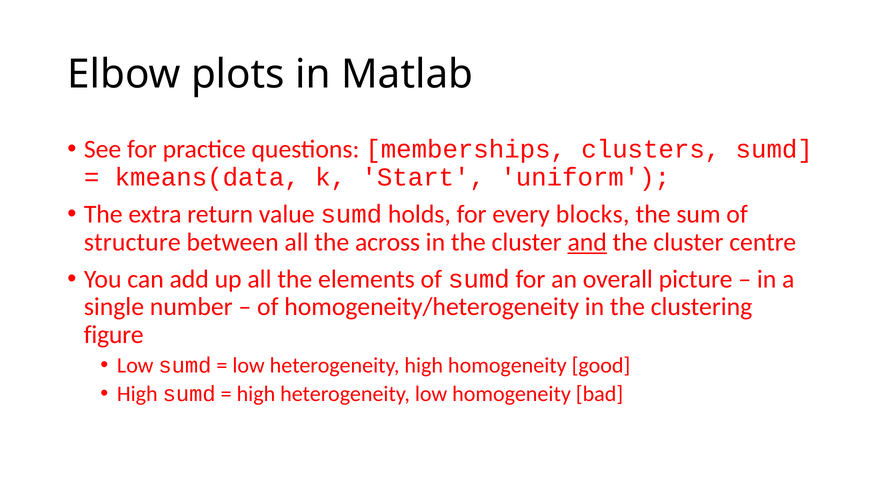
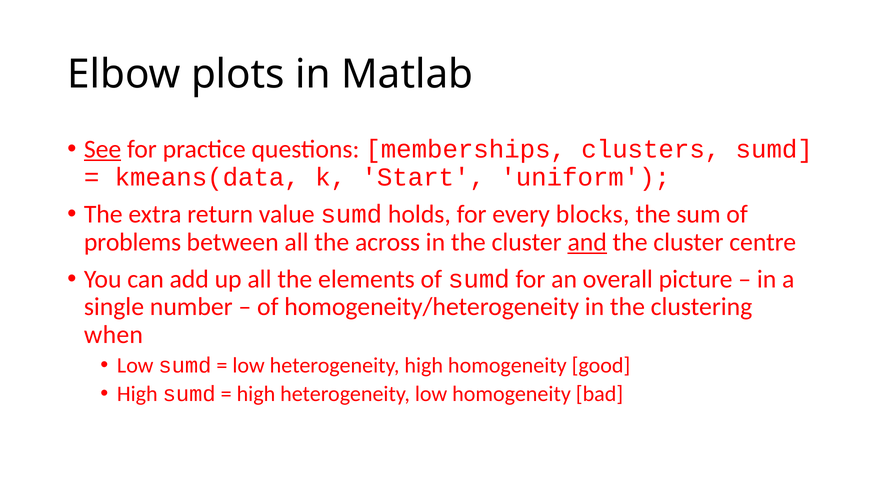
See underline: none -> present
structure: structure -> problems
figure: figure -> when
